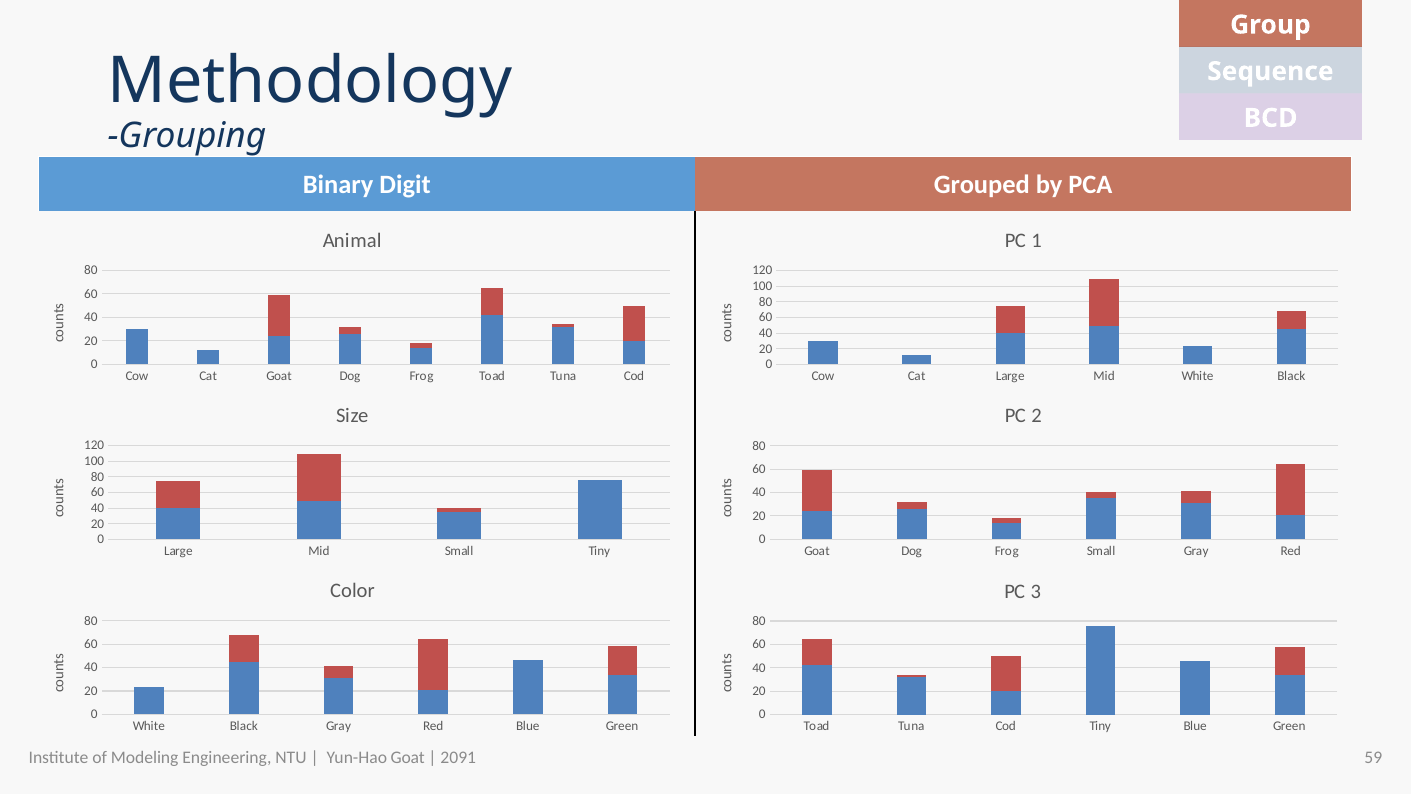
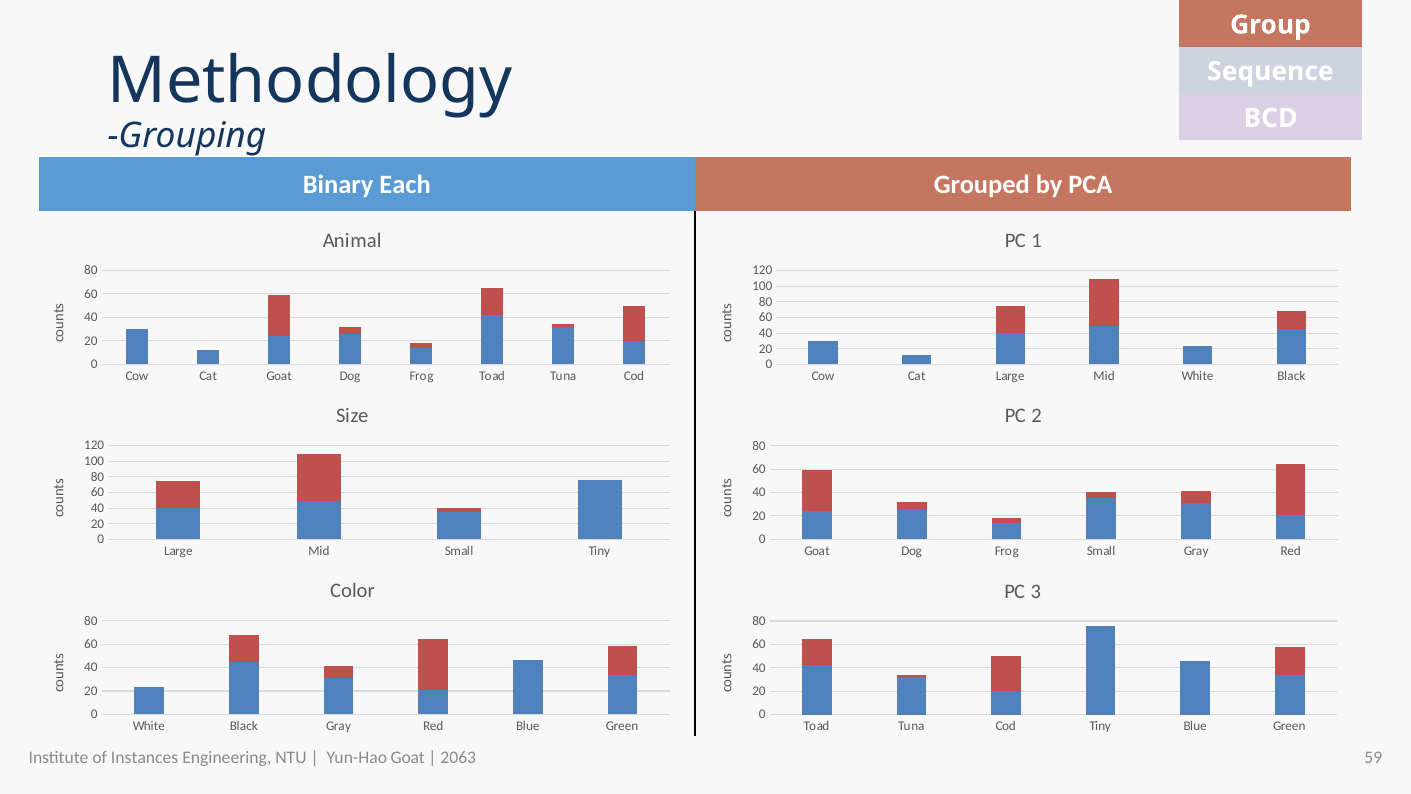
Digit: Digit -> Each
Modeling: Modeling -> Instances
2091: 2091 -> 2063
